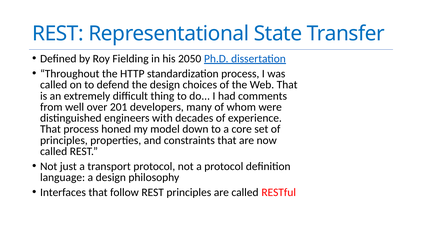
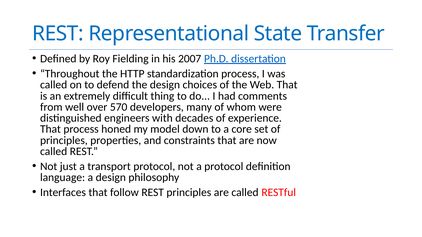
2050: 2050 -> 2007
201: 201 -> 570
